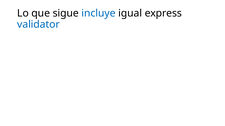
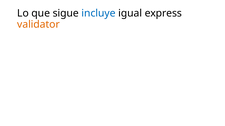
validator colour: blue -> orange
